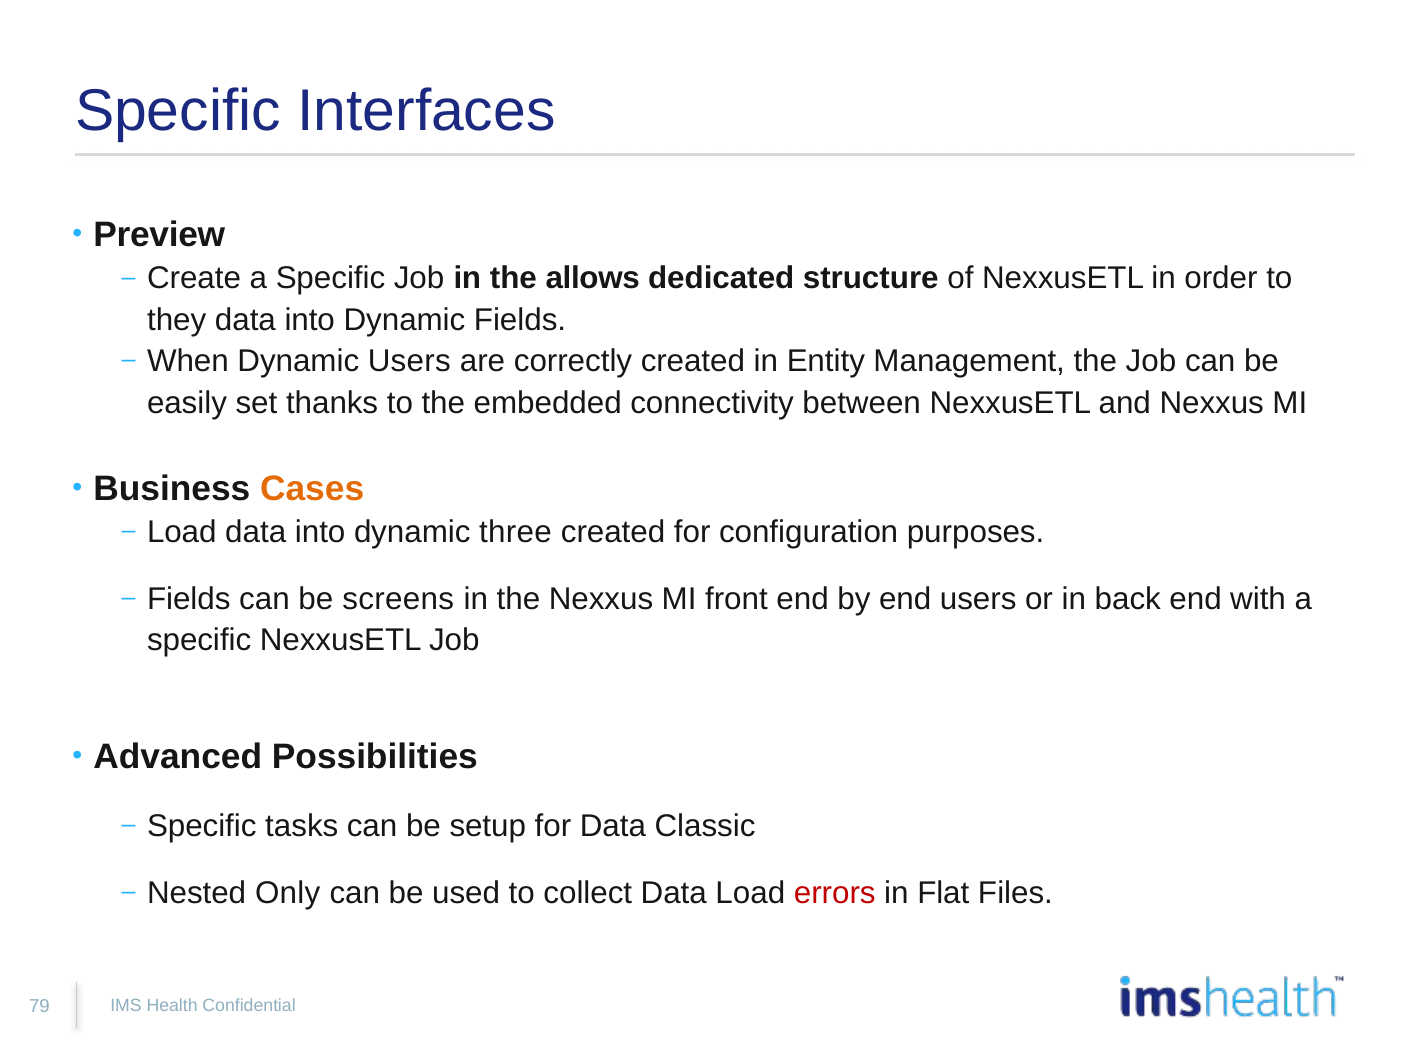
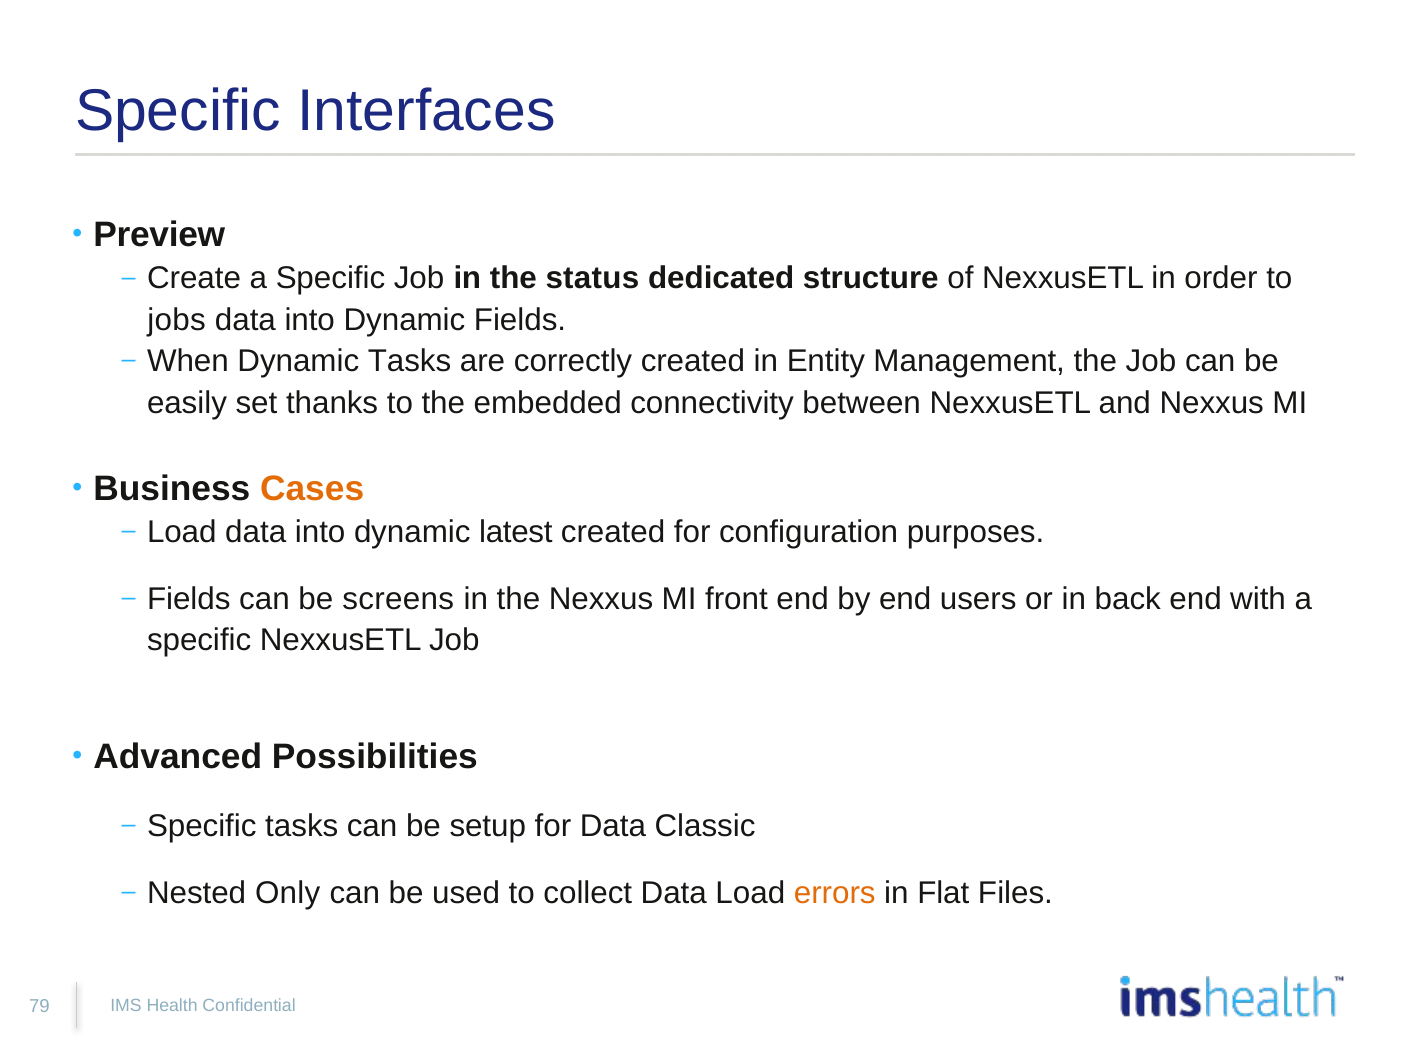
allows: allows -> status
they: they -> jobs
Dynamic Users: Users -> Tasks
three: three -> latest
errors colour: red -> orange
